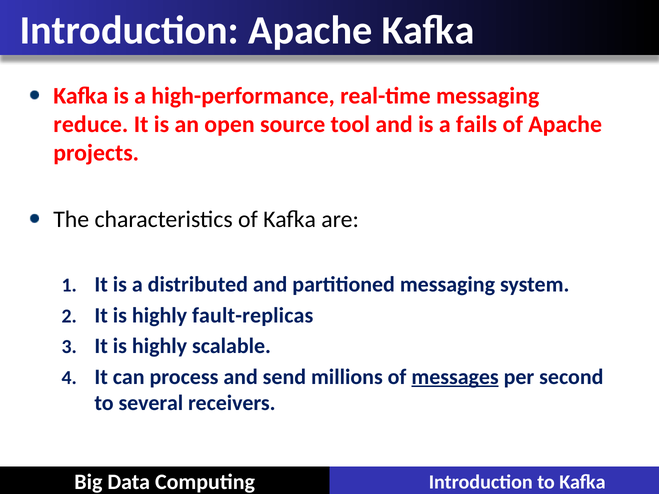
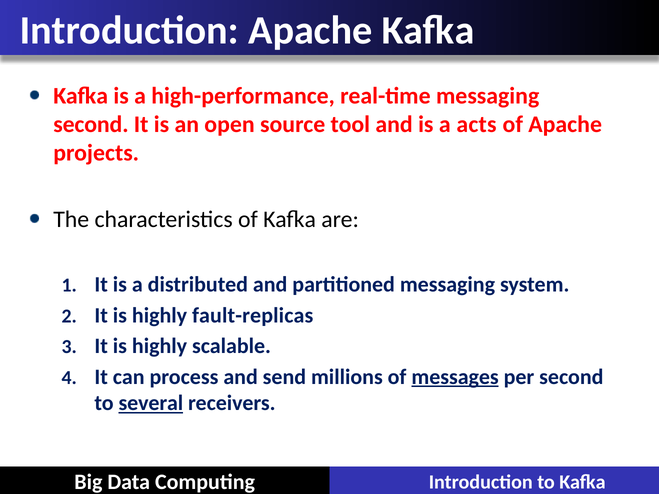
reduce at (91, 125): reduce -> second
fails: fails -> acts
several underline: none -> present
